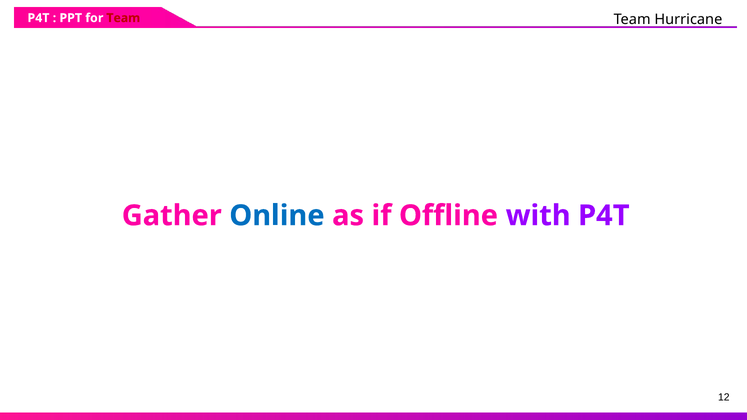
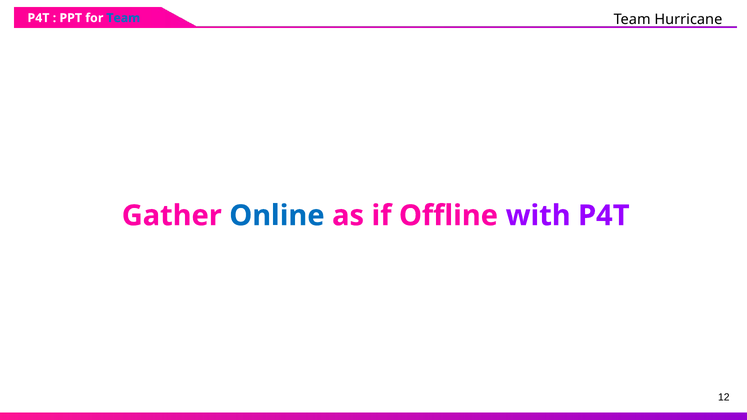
Team at (123, 18) colour: red -> blue
